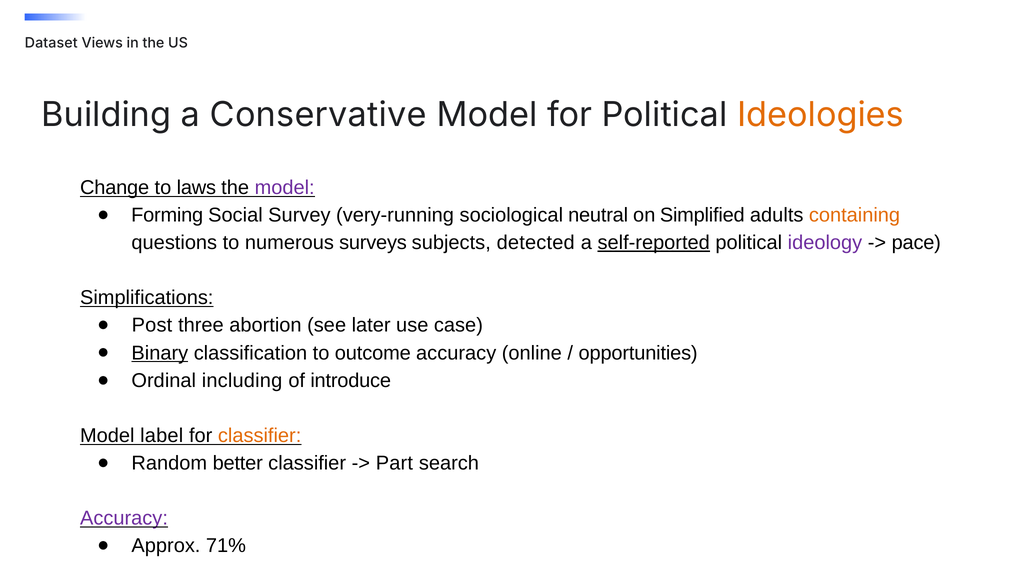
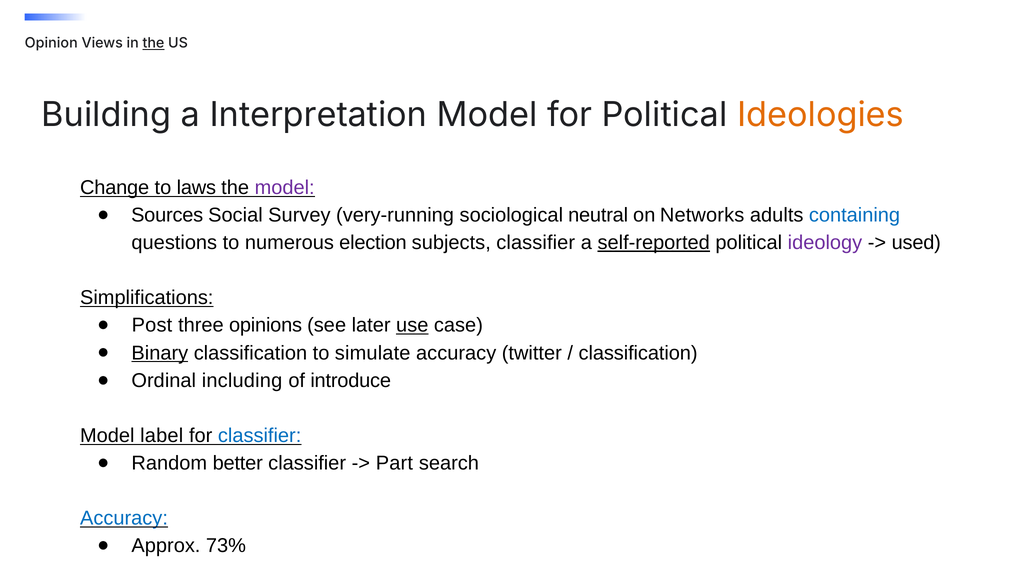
Dataset: Dataset -> Opinion
the at (153, 43) underline: none -> present
Conservative: Conservative -> Interpretation
Forming: Forming -> Sources
Simplified: Simplified -> Networks
containing colour: orange -> blue
surveys: surveys -> election
subjects detected: detected -> classifier
pace: pace -> used
abortion: abortion -> opinions
use underline: none -> present
outcome: outcome -> simulate
online: online -> twitter
opportunities at (638, 353): opportunities -> classification
classifier at (260, 436) colour: orange -> blue
Accuracy at (124, 518) colour: purple -> blue
71%: 71% -> 73%
